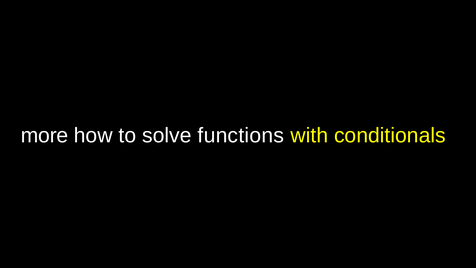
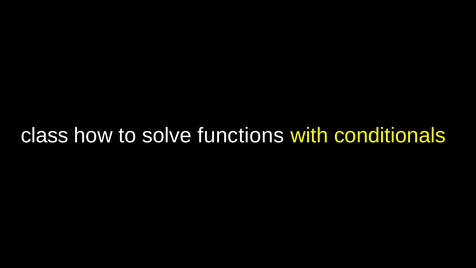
more: more -> class
